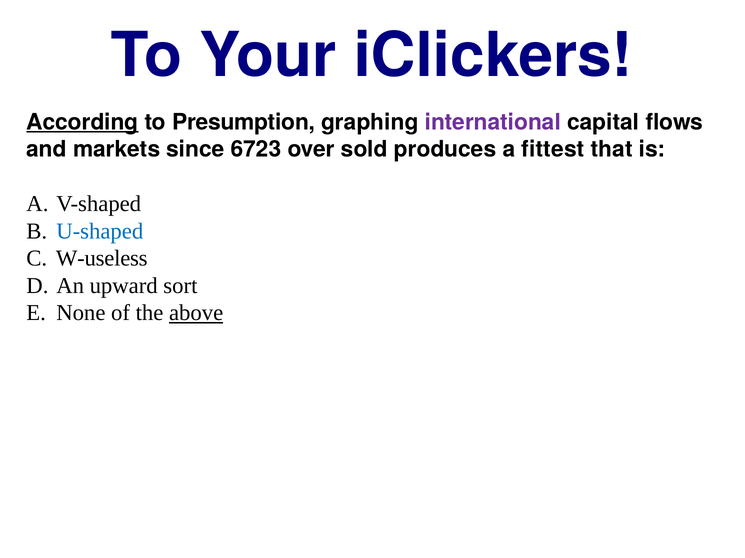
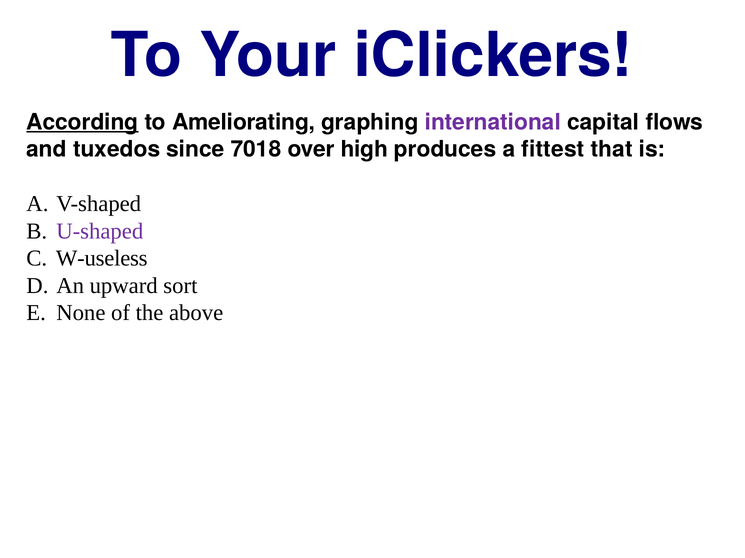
Presumption: Presumption -> Ameliorating
markets: markets -> tuxedos
6723: 6723 -> 7018
sold: sold -> high
U-shaped colour: blue -> purple
above underline: present -> none
